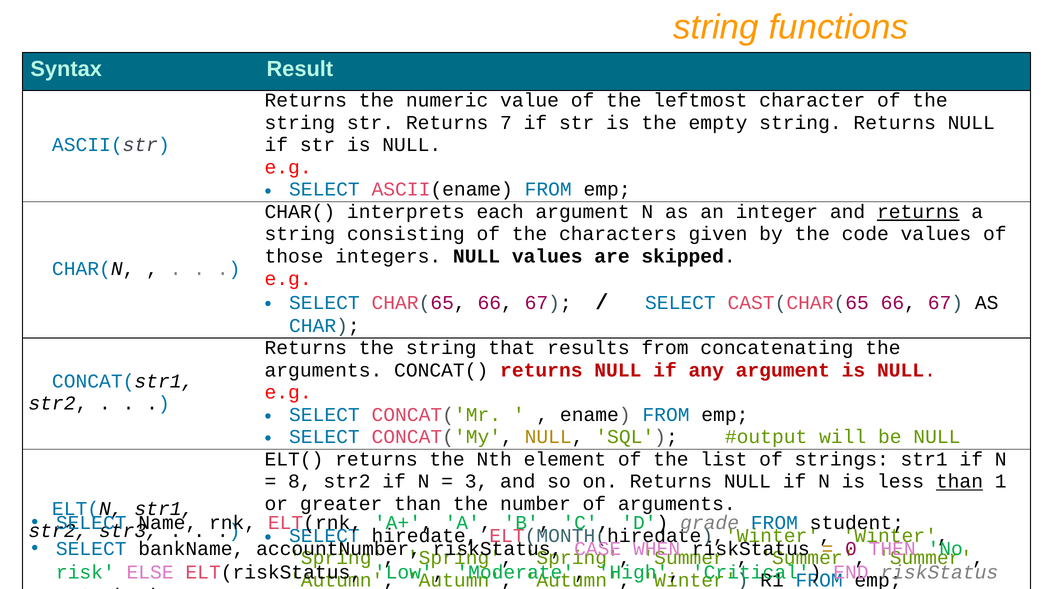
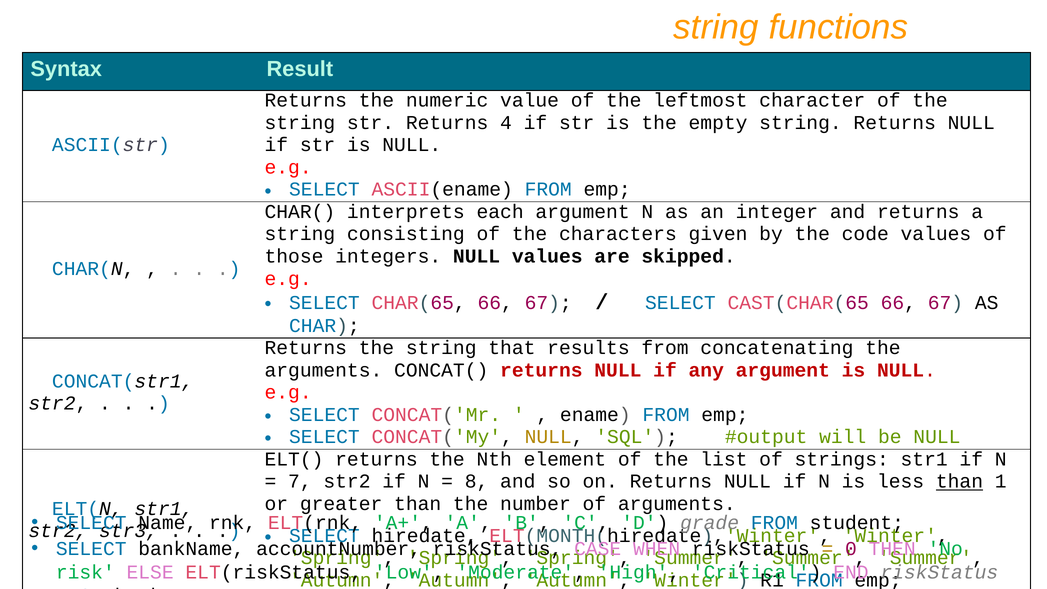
7: 7 -> 4
returns at (918, 212) underline: present -> none
8: 8 -> 7
3: 3 -> 8
